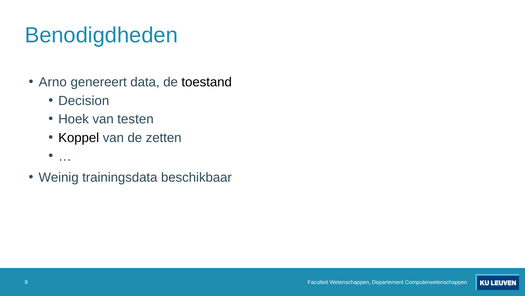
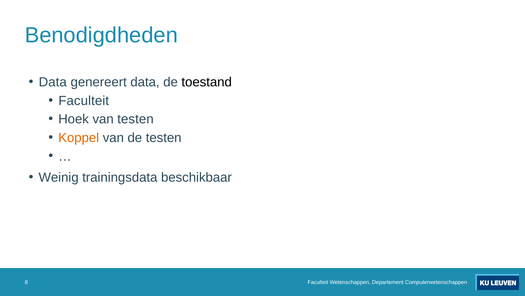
Arno at (53, 82): Arno -> Data
Decision at (84, 101): Decision -> Faculteit
Koppel colour: black -> orange
de zetten: zetten -> testen
